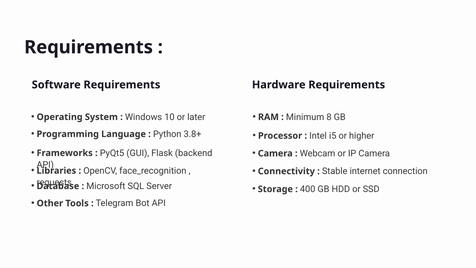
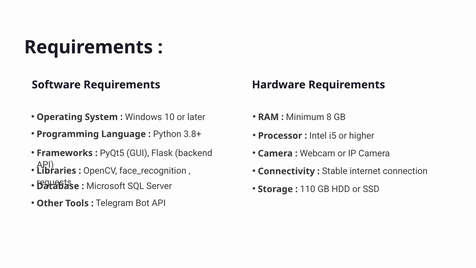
400: 400 -> 110
